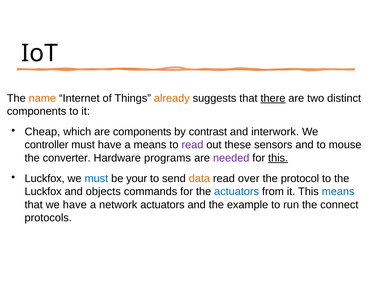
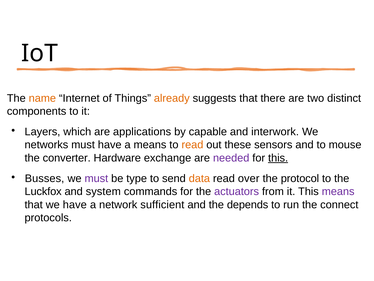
there underline: present -> none
Cheap: Cheap -> Layers
are components: components -> applications
contrast: contrast -> capable
controller: controller -> networks
read at (192, 145) colour: purple -> orange
programs: programs -> exchange
Luckfox at (45, 178): Luckfox -> Busses
must at (96, 178) colour: blue -> purple
your: your -> type
objects: objects -> system
actuators at (237, 191) colour: blue -> purple
means at (338, 191) colour: blue -> purple
network actuators: actuators -> sufficient
example: example -> depends
